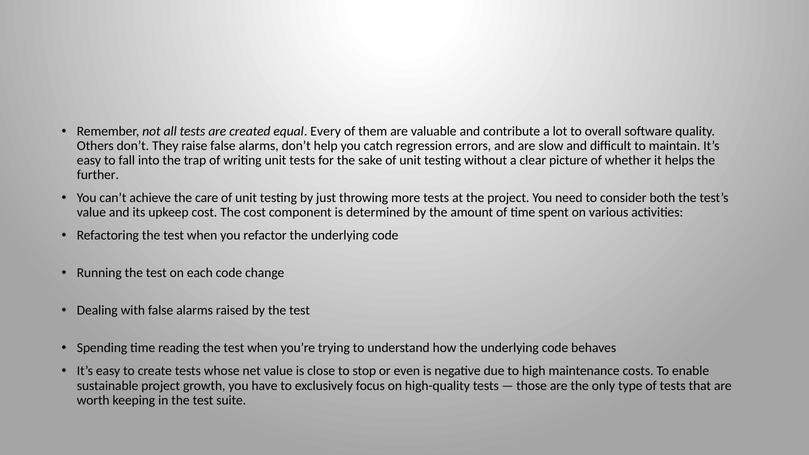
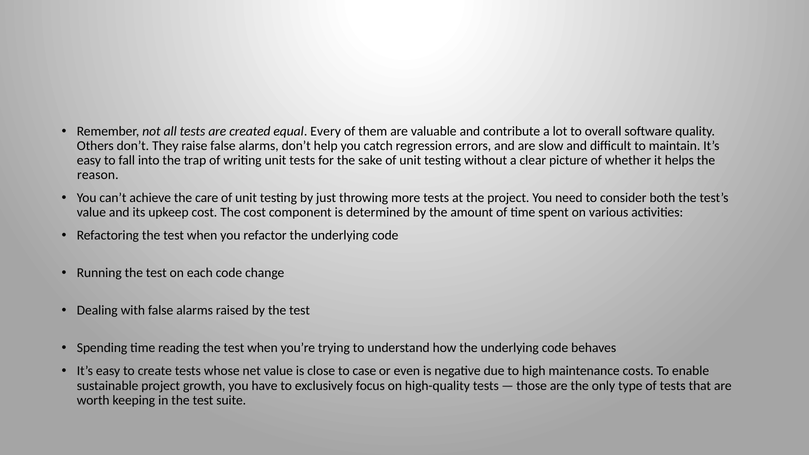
further: further -> reason
stop: stop -> case
